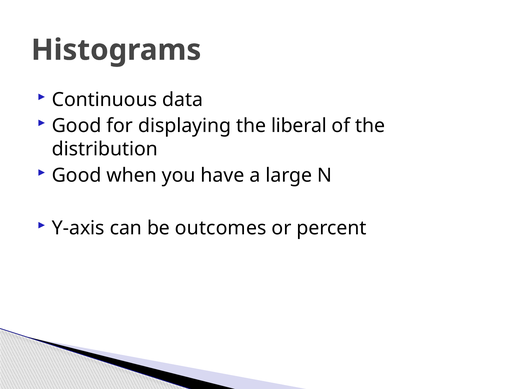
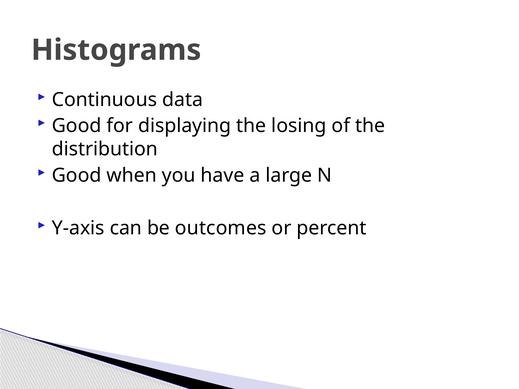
liberal: liberal -> losing
